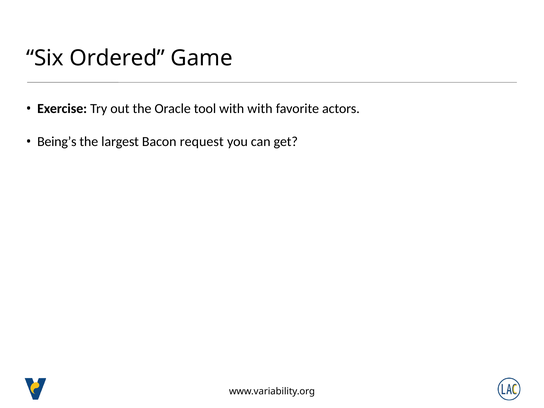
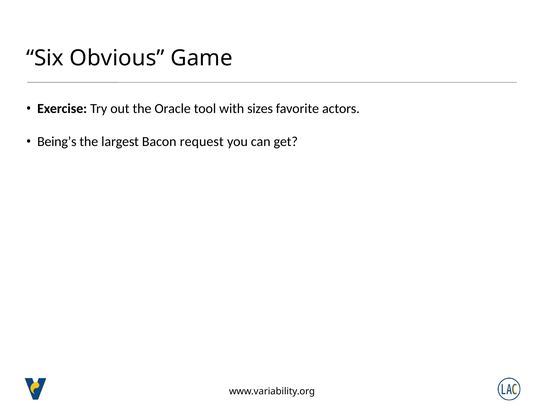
Ordered: Ordered -> Obvious
with with: with -> sizes
